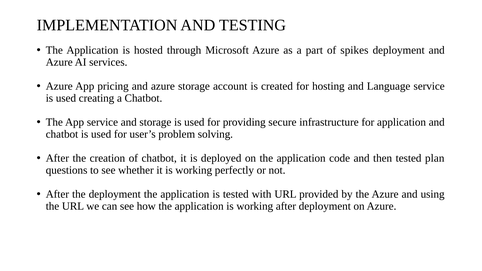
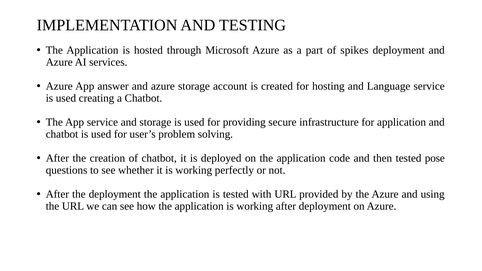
pricing: pricing -> answer
plan: plan -> pose
